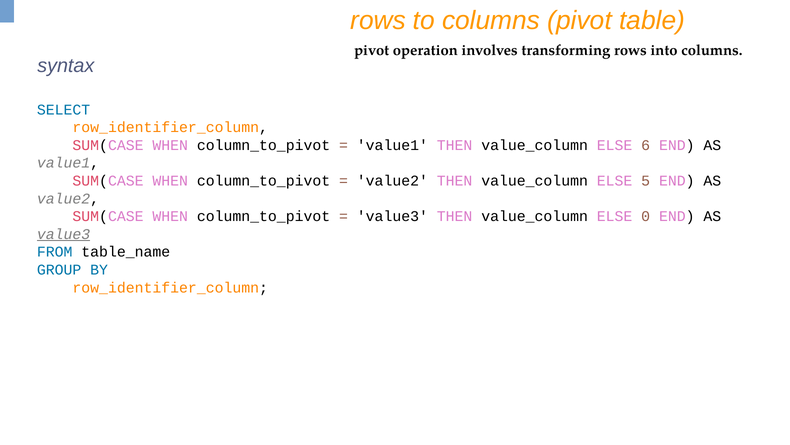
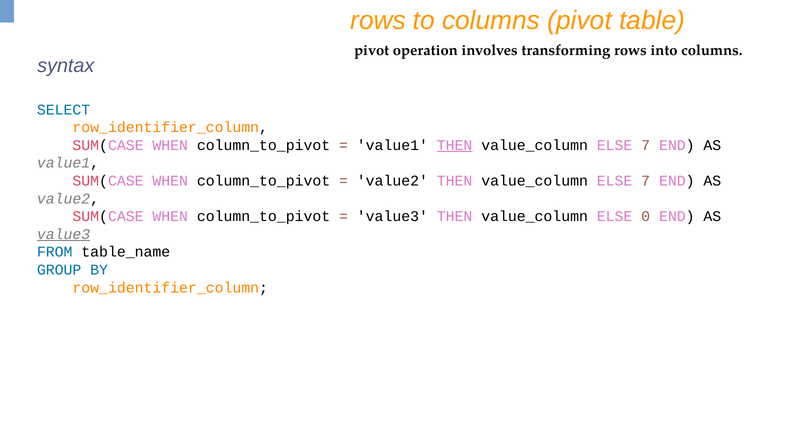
THEN at (455, 145) underline: none -> present
6 at (646, 145): 6 -> 7
5 at (646, 181): 5 -> 7
